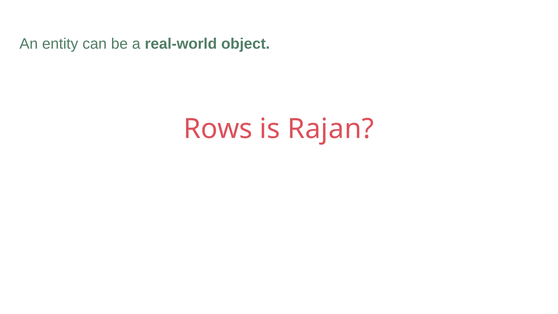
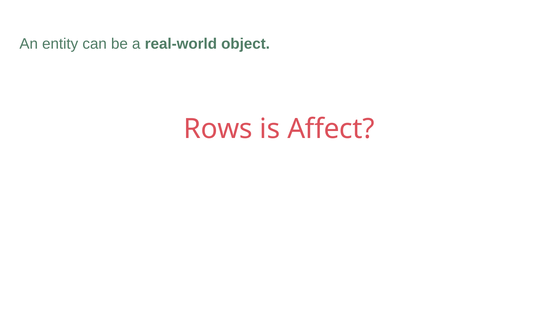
Rajan: Rajan -> Affect
